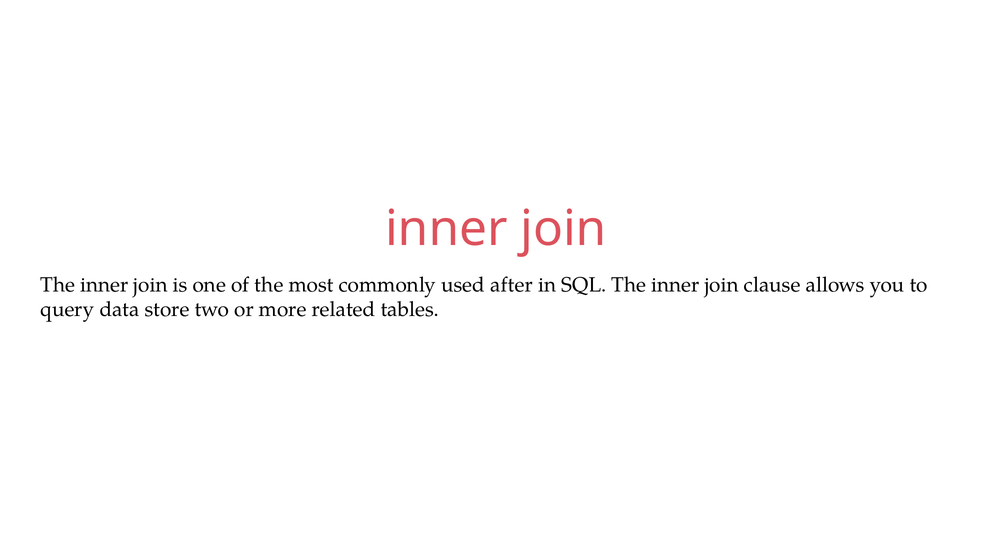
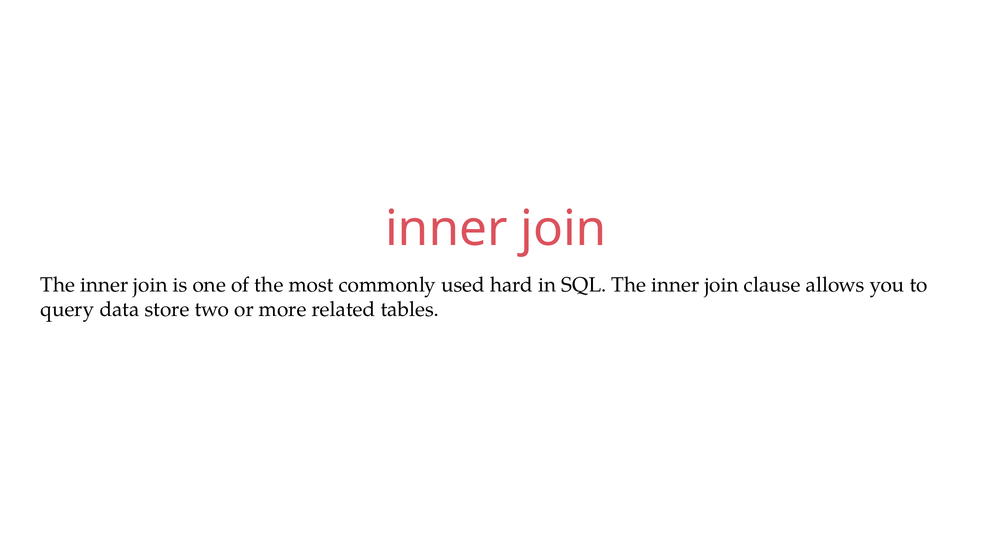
after: after -> hard
